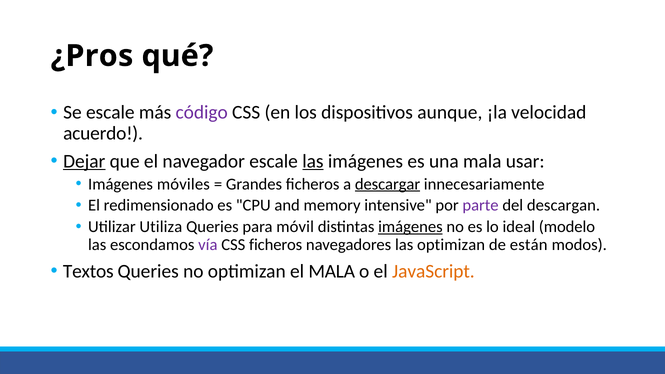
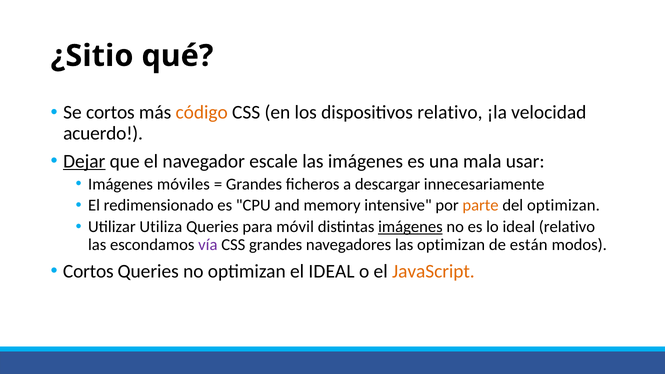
¿Pros: ¿Pros -> ¿Sitio
Se escale: escale -> cortos
código colour: purple -> orange
dispositivos aunque: aunque -> relativo
las at (313, 161) underline: present -> none
descargar underline: present -> none
parte colour: purple -> orange
del descargan: descargan -> optimizan
ideal modelo: modelo -> relativo
CSS ficheros: ficheros -> grandes
Textos at (88, 271): Textos -> Cortos
el MALA: MALA -> IDEAL
